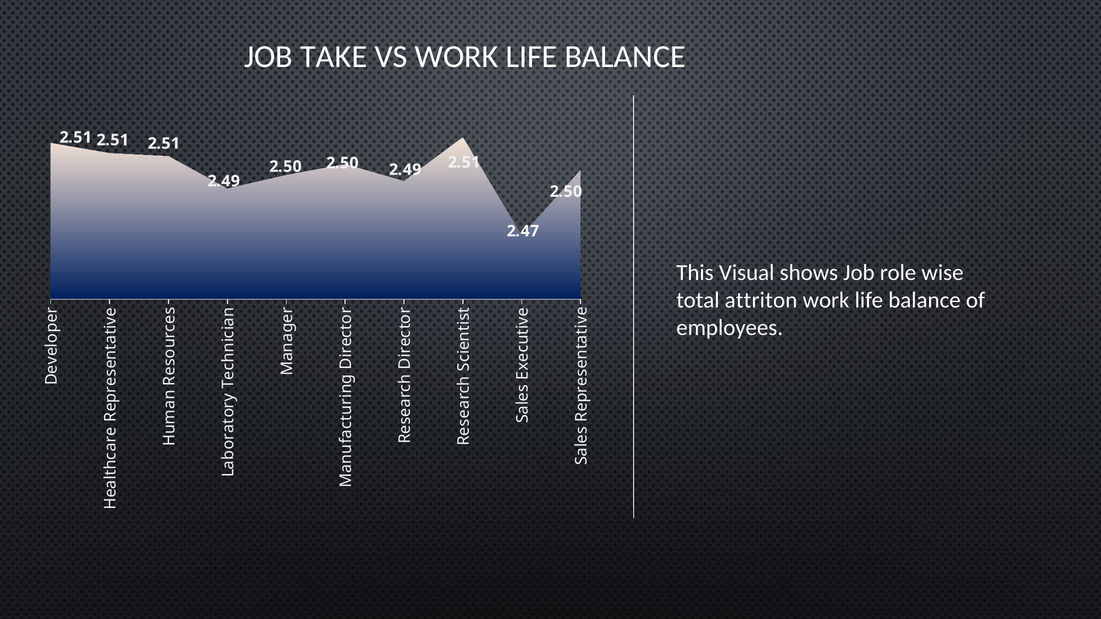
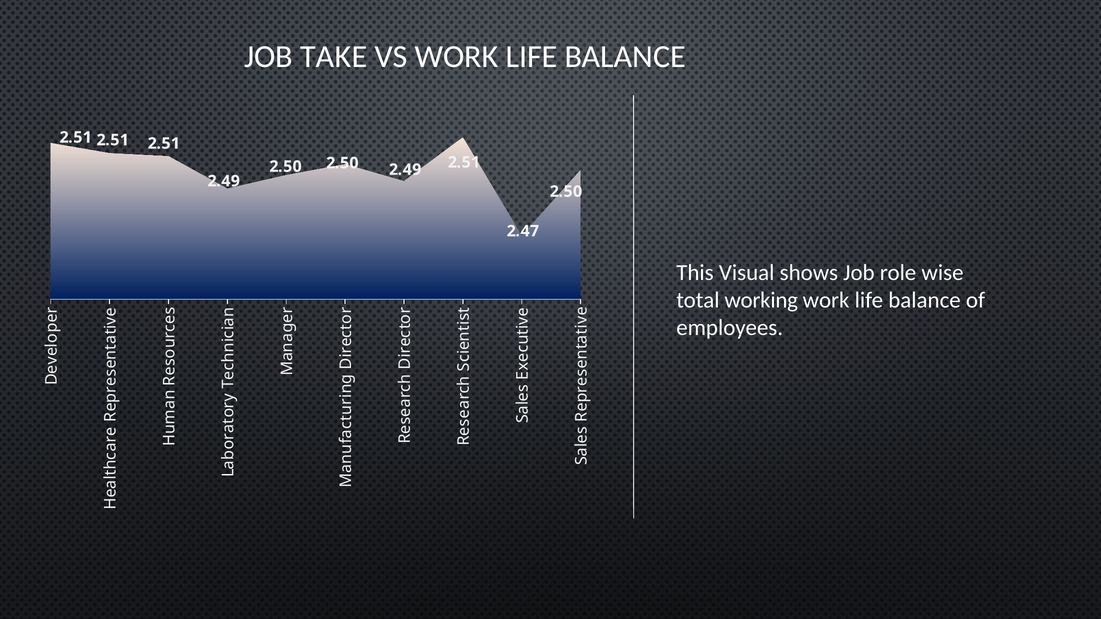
attriton: attriton -> working
